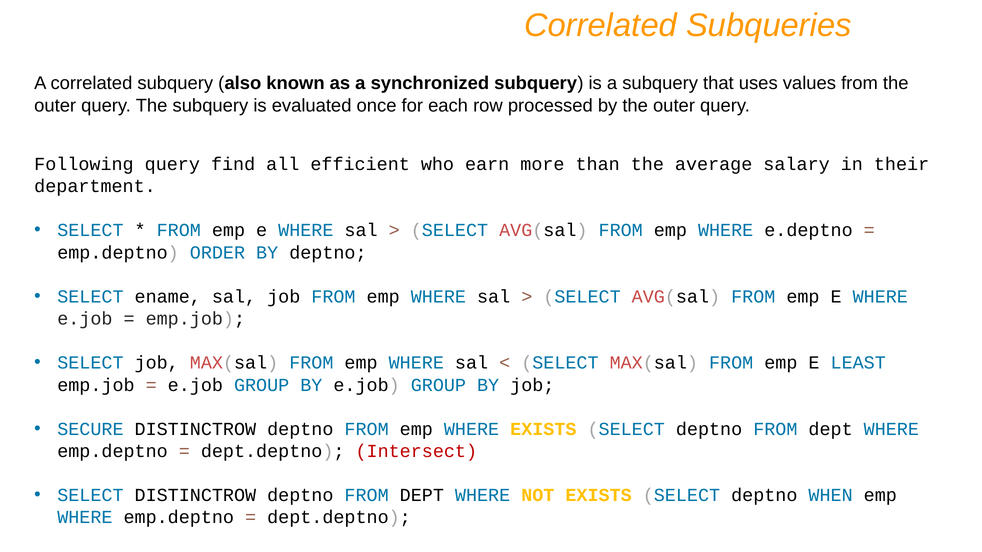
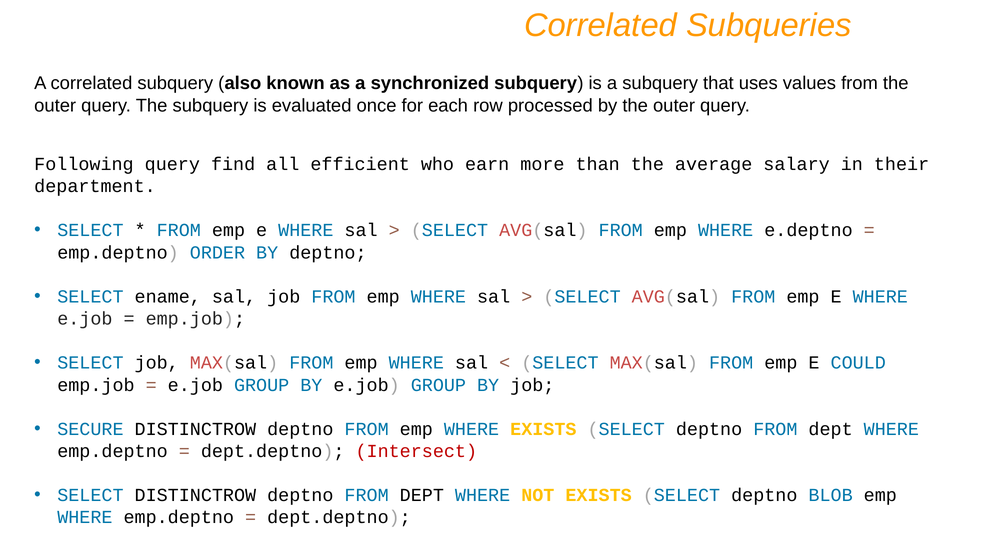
LEAST: LEAST -> COULD
WHEN: WHEN -> BLOB
